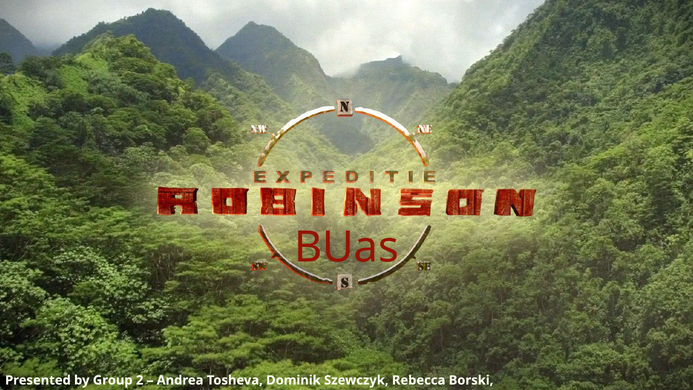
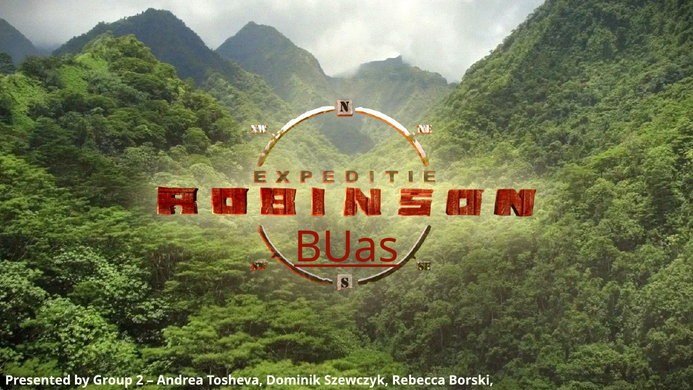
BUas underline: none -> present
